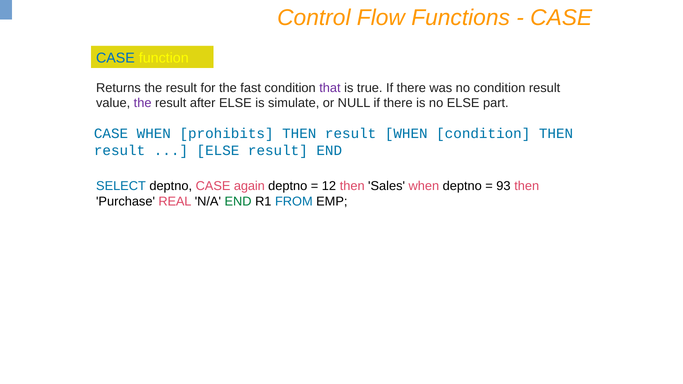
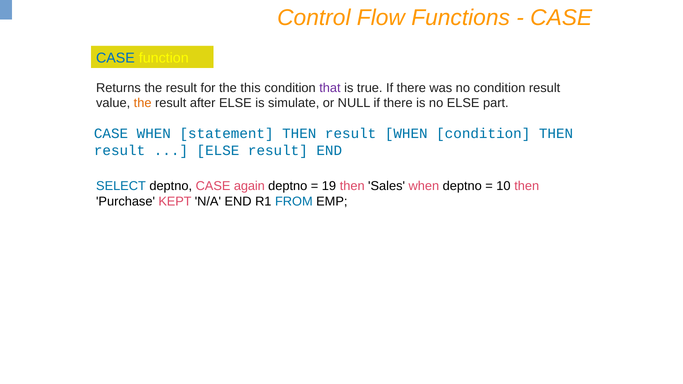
fast: fast -> this
the at (143, 103) colour: purple -> orange
prohibits: prohibits -> statement
12: 12 -> 19
93: 93 -> 10
REAL: REAL -> KEPT
END at (238, 201) colour: green -> black
